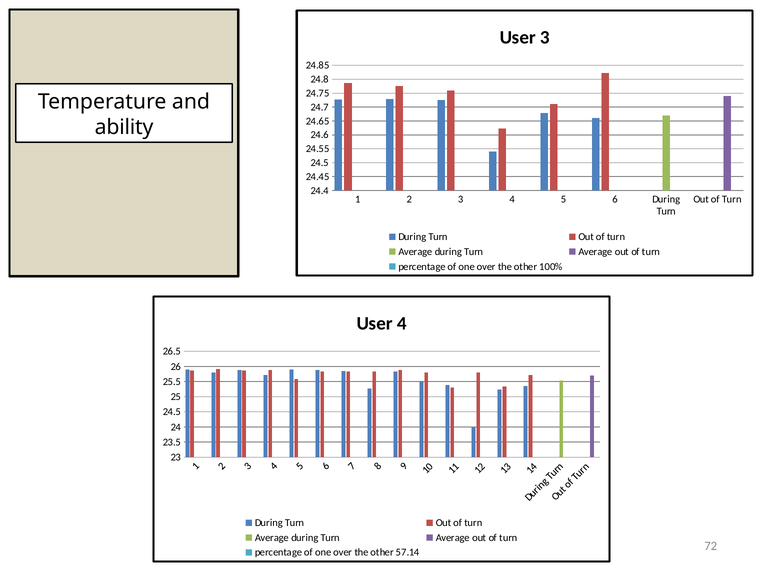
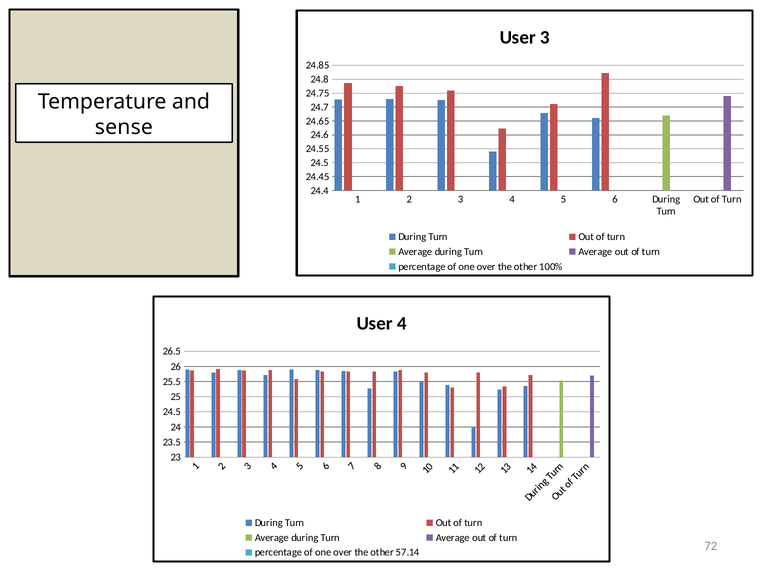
ability: ability -> sense
